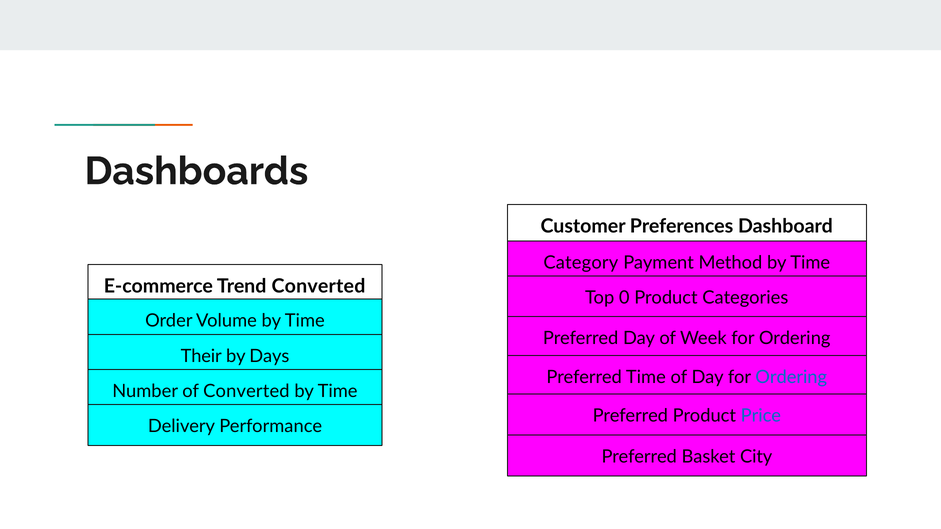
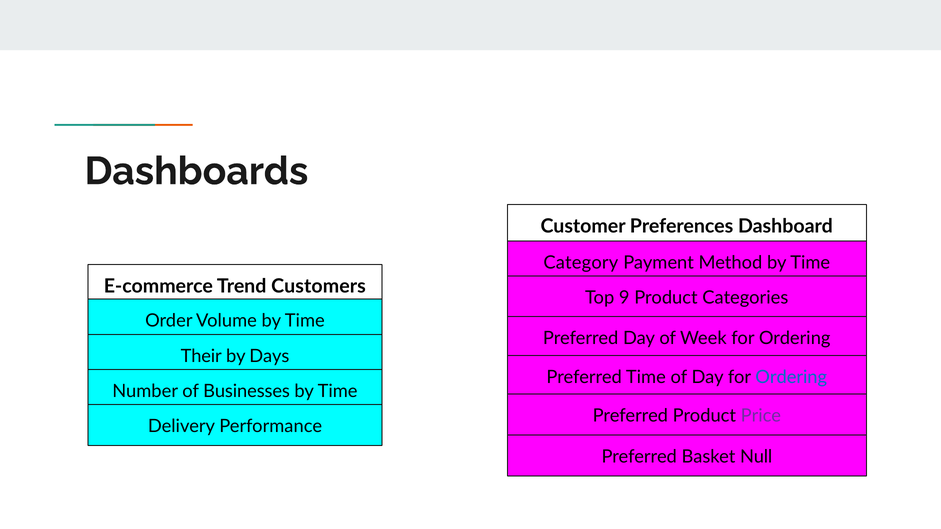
Trend Converted: Converted -> Customers
0: 0 -> 9
of Converted: Converted -> Businesses
Price colour: blue -> purple
City: City -> Null
